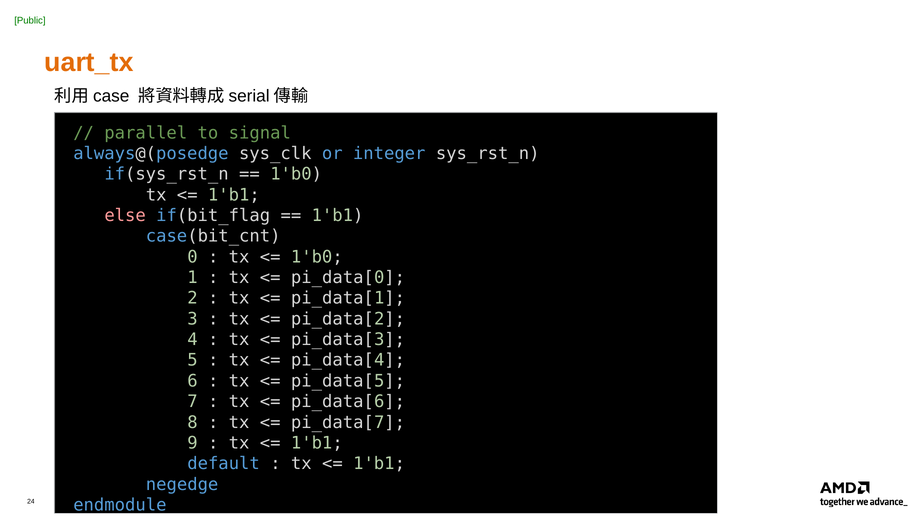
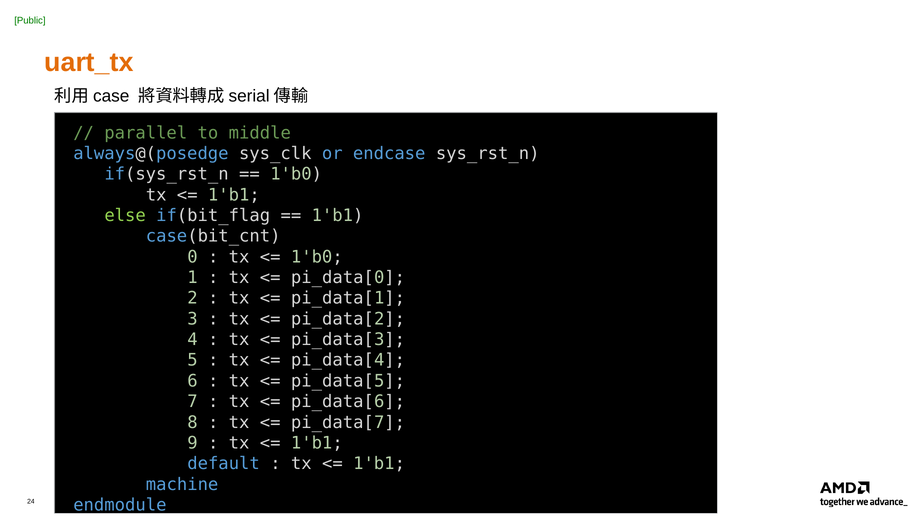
signal: signal -> middle
integer: integer -> endcase
else colour: pink -> light green
negedge: negedge -> machine
